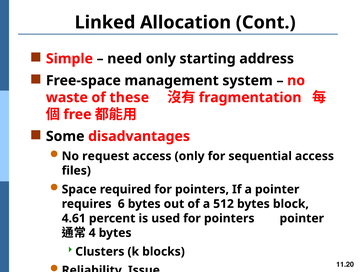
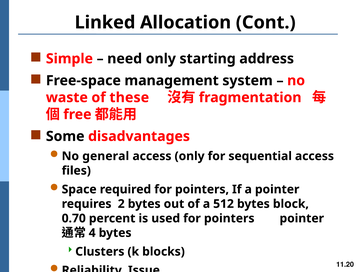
request: request -> general
6: 6 -> 2
4.61: 4.61 -> 0.70
